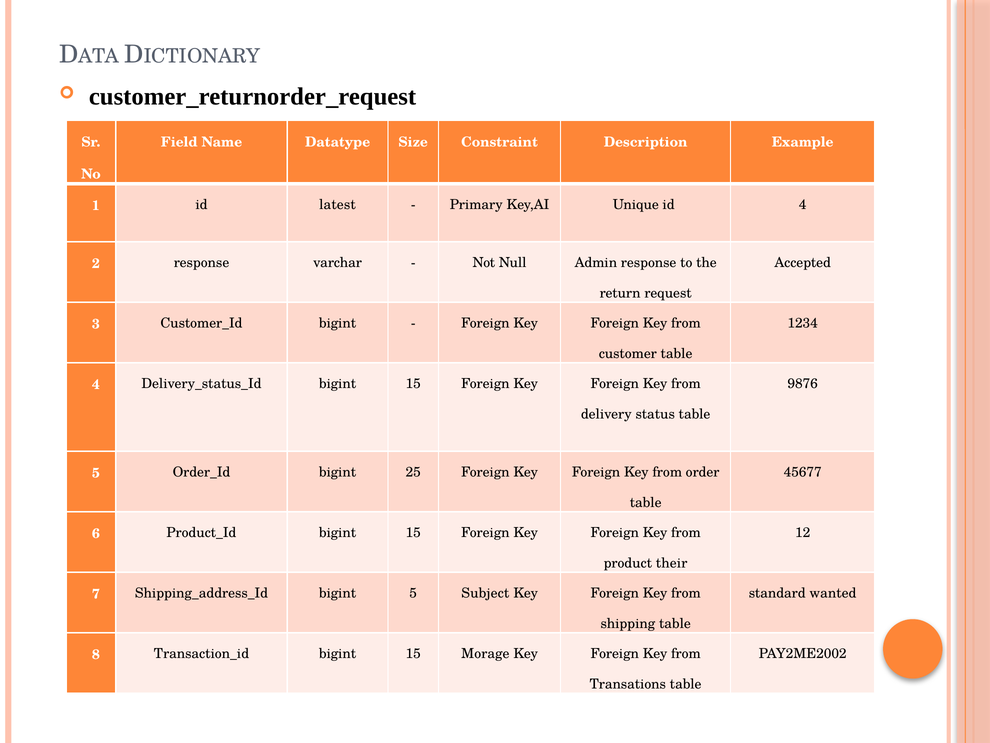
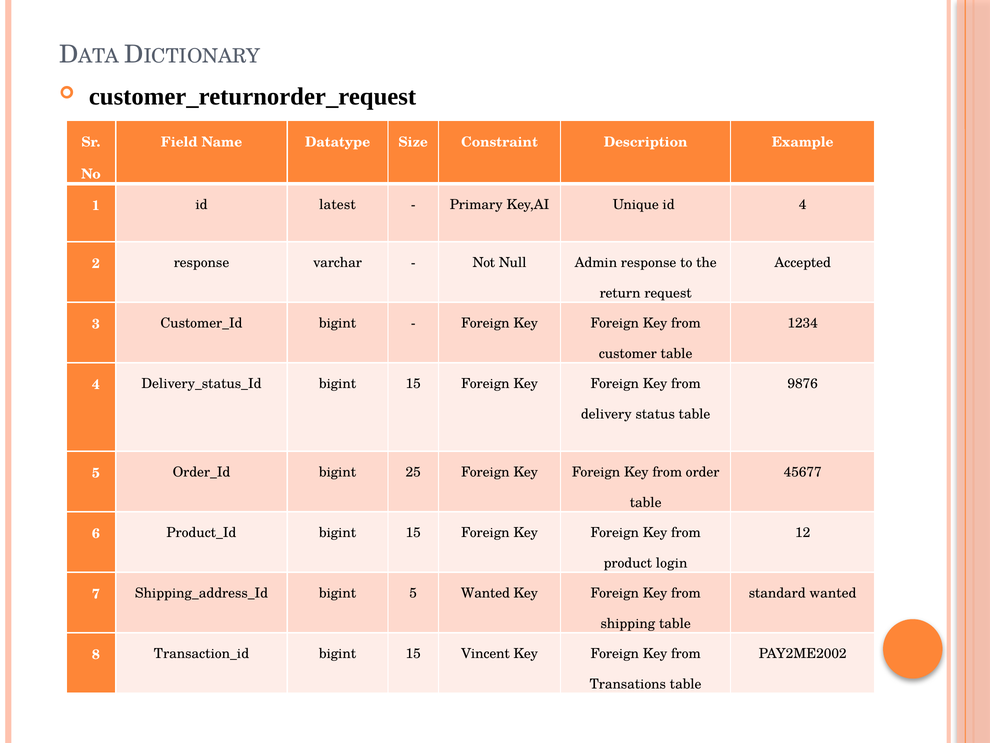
their: their -> login
5 Subject: Subject -> Wanted
Morage: Morage -> Vincent
